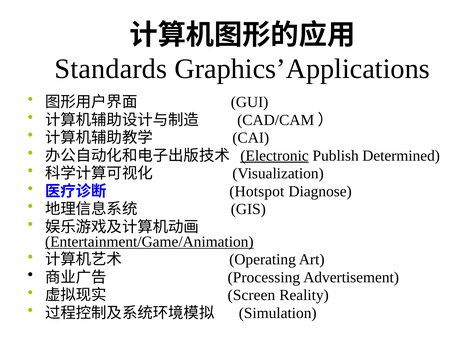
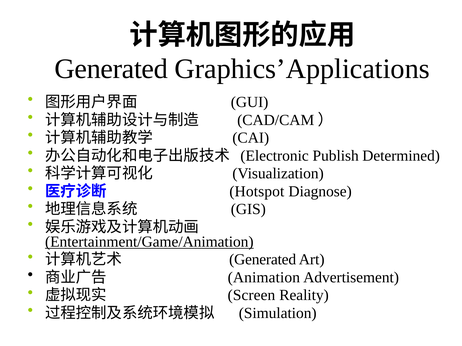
Standards at (111, 69): Standards -> Generated
Electronic underline: present -> none
Operating at (263, 260): Operating -> Generated
Processing: Processing -> Animation
